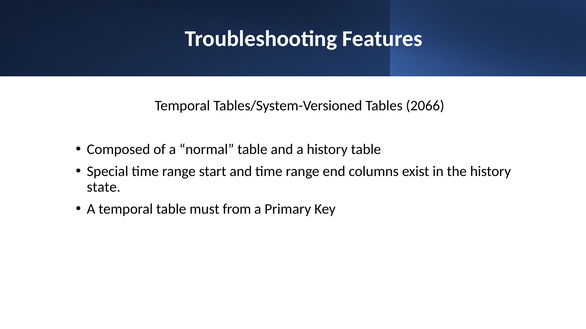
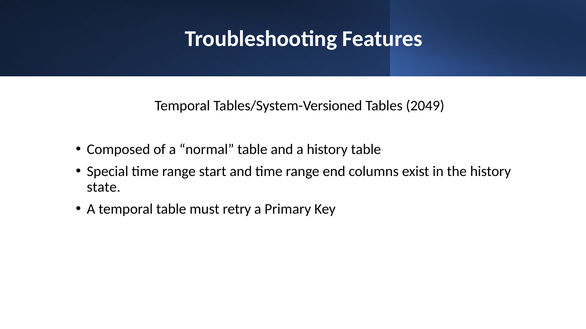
2066: 2066 -> 2049
from: from -> retry
